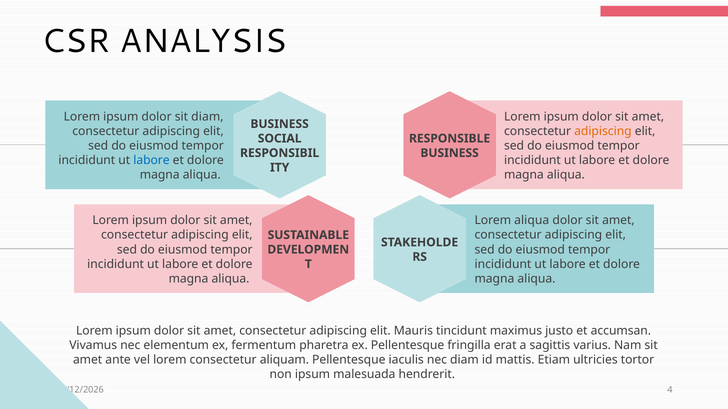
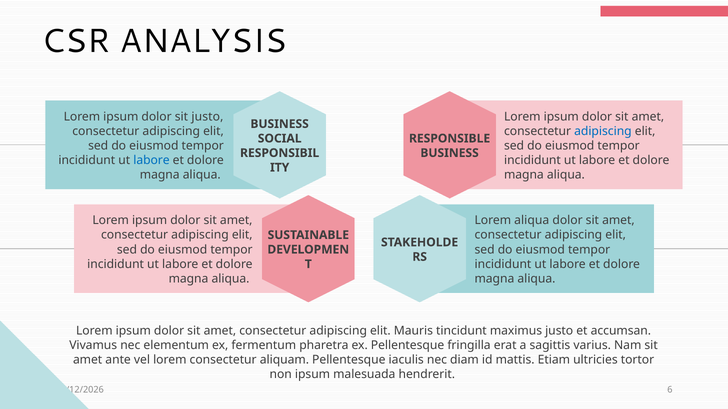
sit diam: diam -> justo
adipiscing at (603, 131) colour: orange -> blue
4: 4 -> 6
